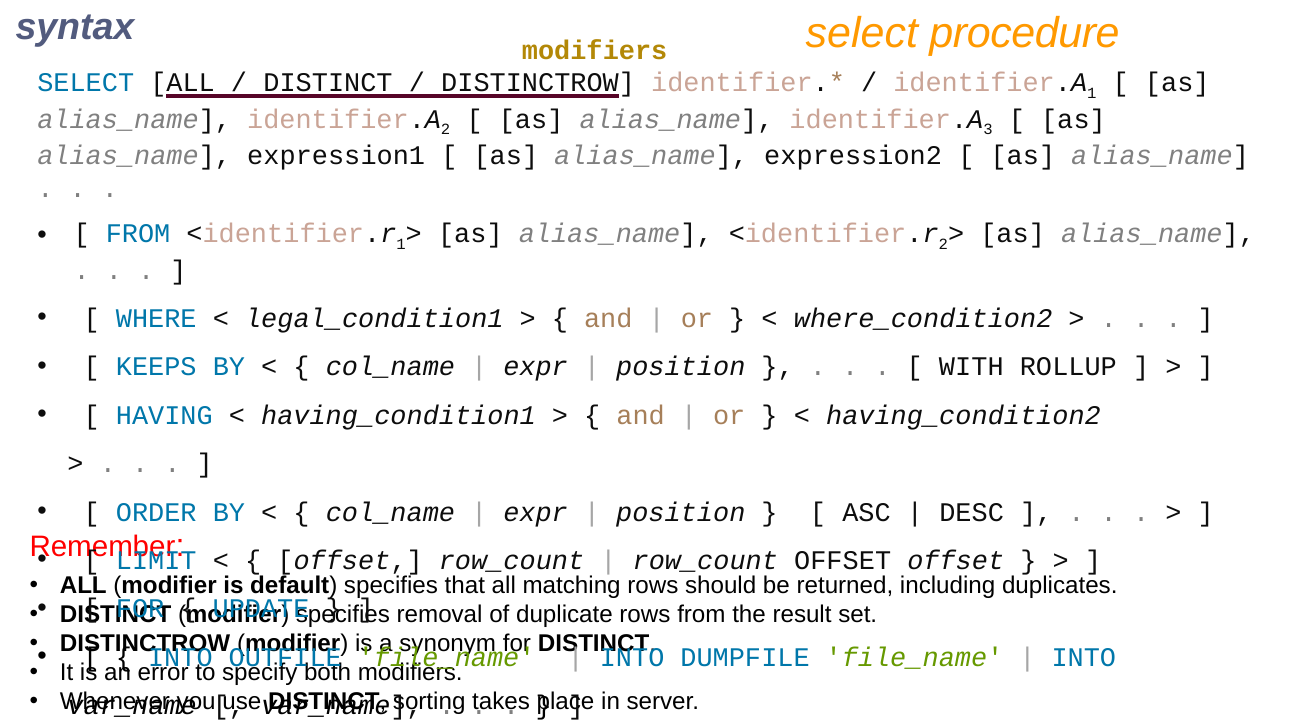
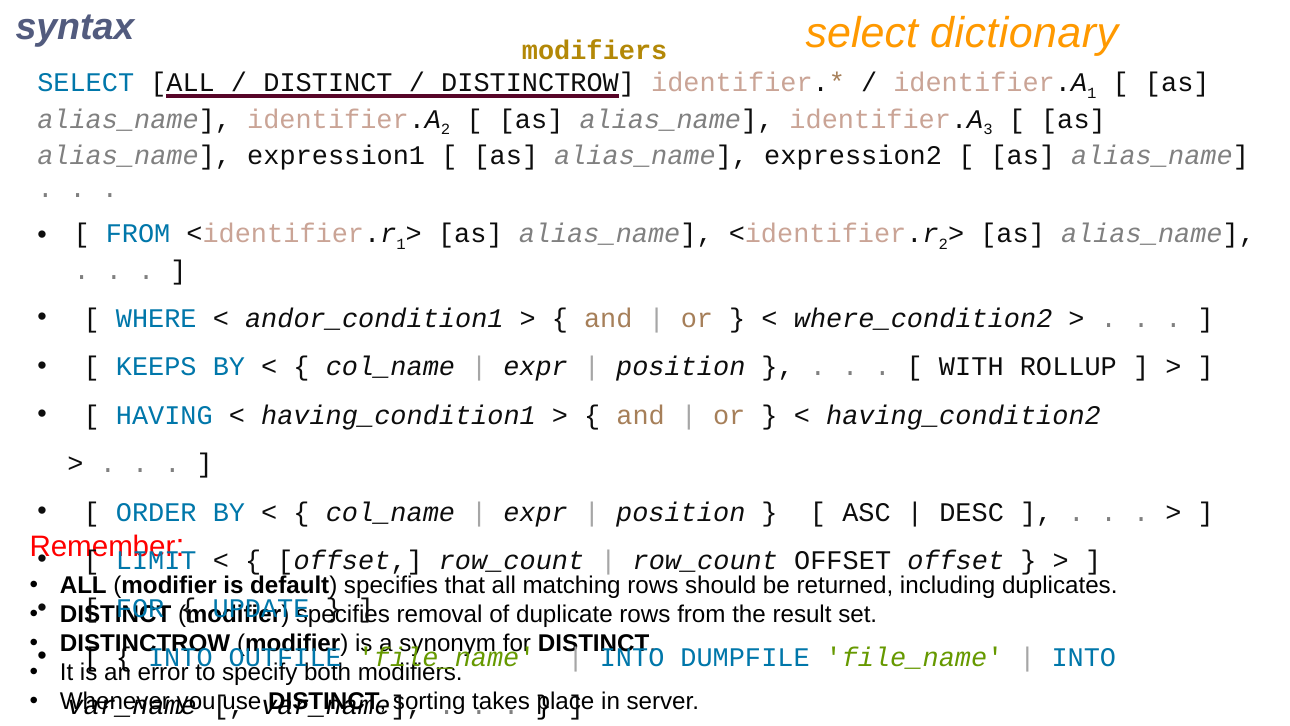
procedure: procedure -> dictionary
legal_condition1: legal_condition1 -> andor_condition1
